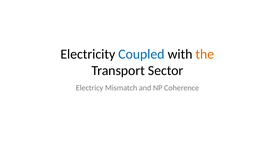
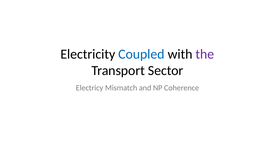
the colour: orange -> purple
